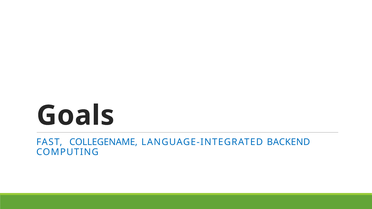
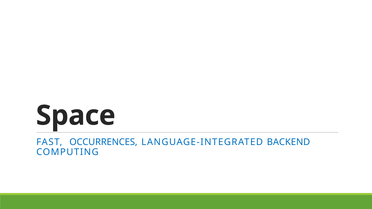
Goals: Goals -> Space
COLLEGENAME: COLLEGENAME -> OCCURRENCES
